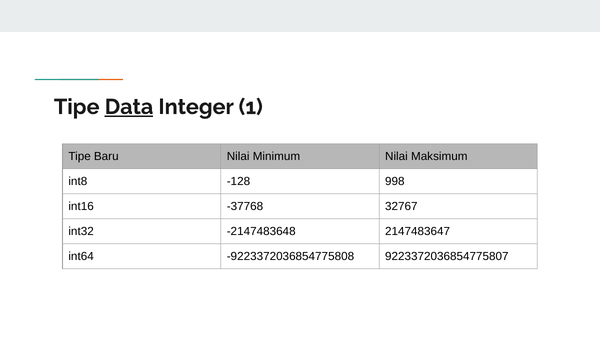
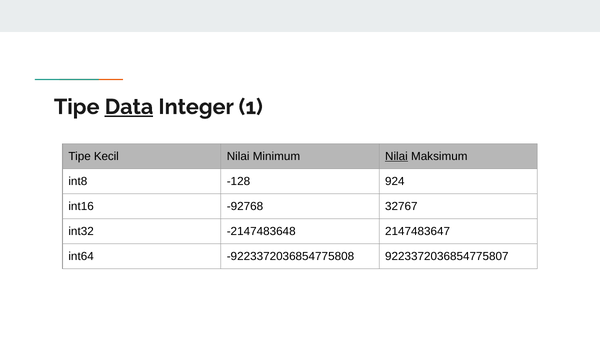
Baru: Baru -> Kecil
Nilai at (396, 156) underline: none -> present
998: 998 -> 924
-37768: -37768 -> -92768
